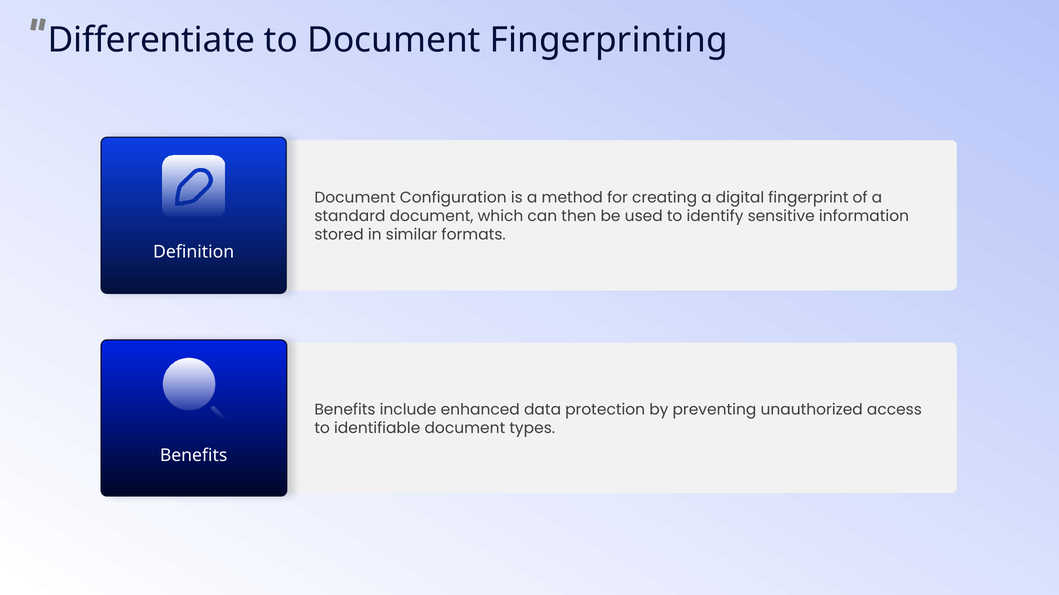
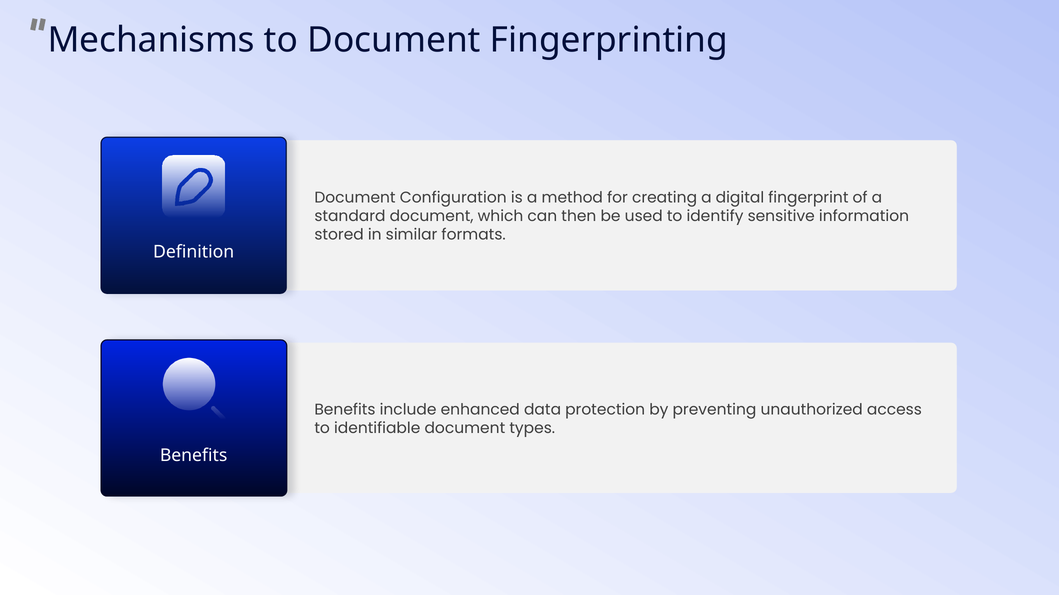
Differentiate: Differentiate -> Mechanisms
